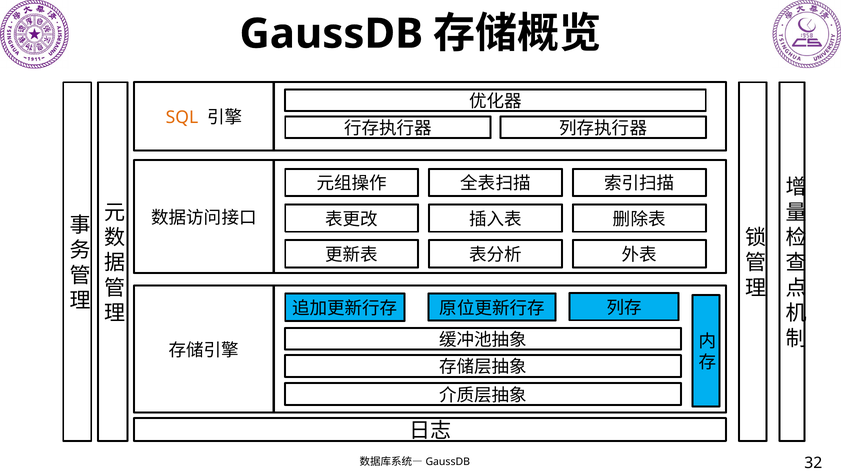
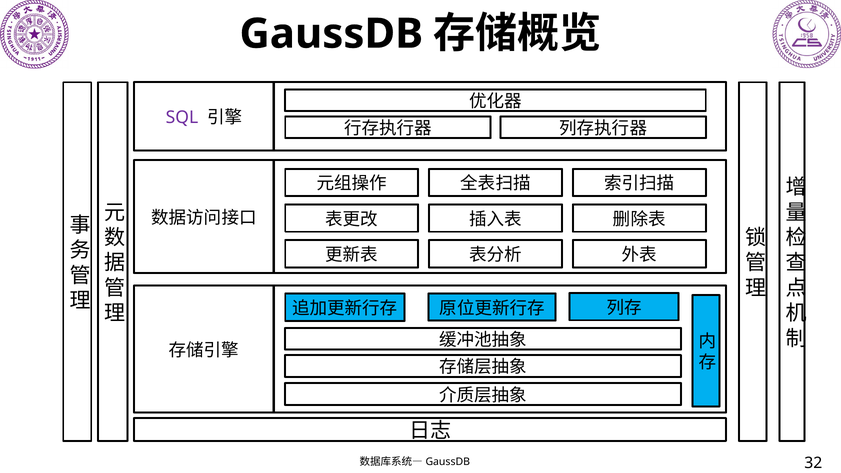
SQL colour: orange -> purple
